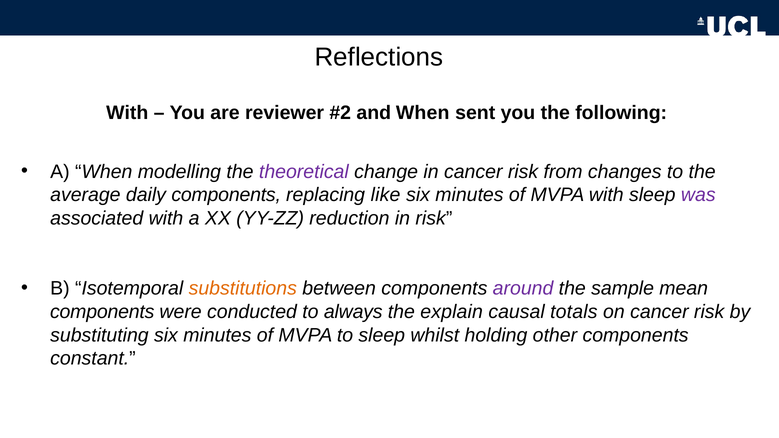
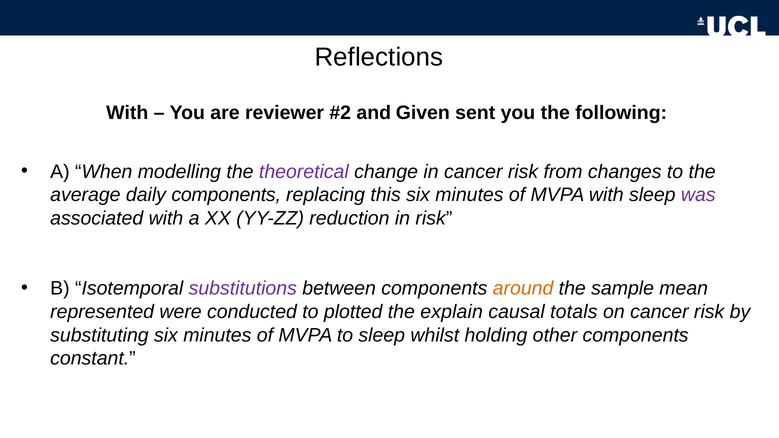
and When: When -> Given
like: like -> this
substitutions colour: orange -> purple
around colour: purple -> orange
components at (102, 312): components -> represented
always: always -> plotted
